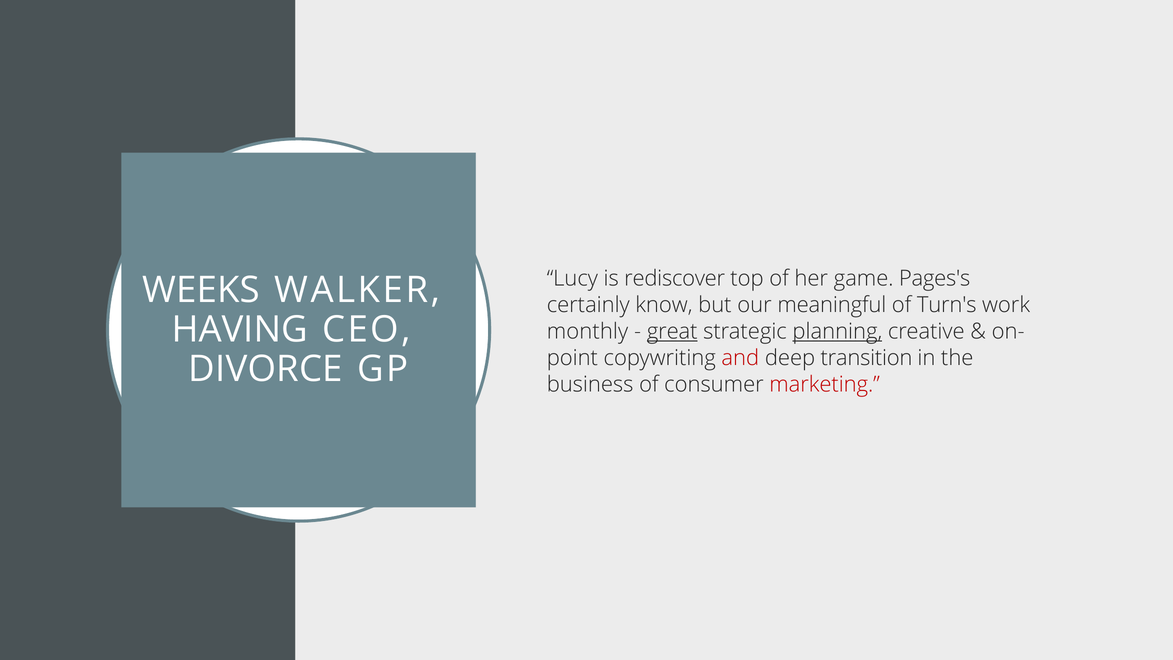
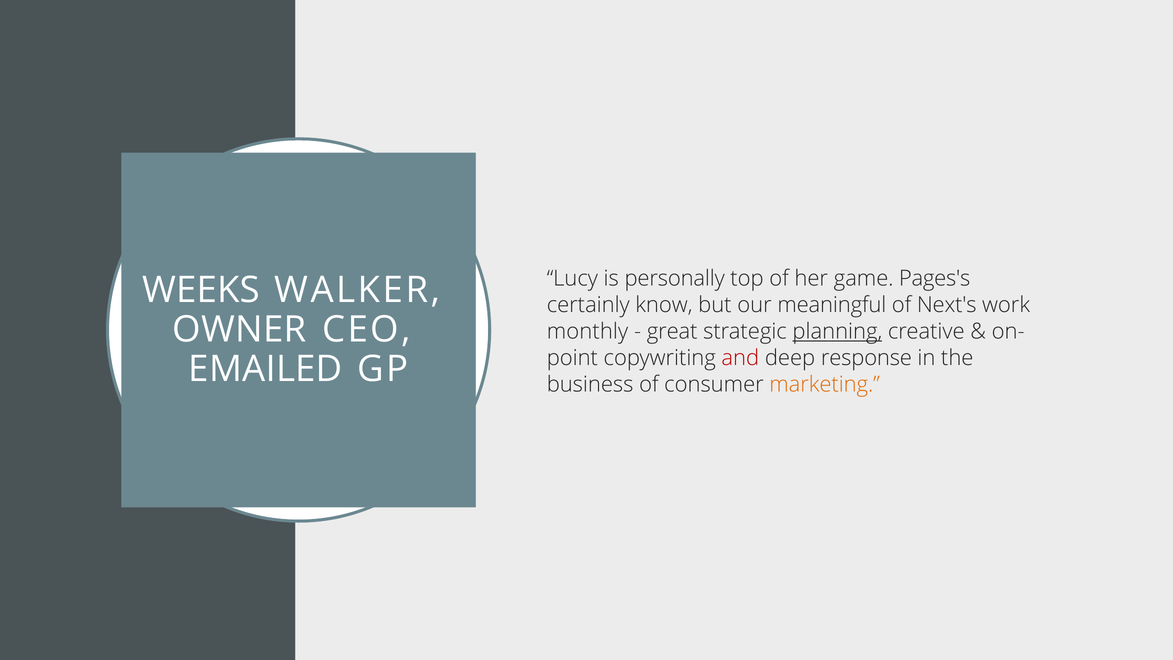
rediscover: rediscover -> personally
Turn's: Turn's -> Next's
HAVING: HAVING -> OWNER
great underline: present -> none
transition: transition -> response
DIVORCE: DIVORCE -> EMAILED
marketing colour: red -> orange
